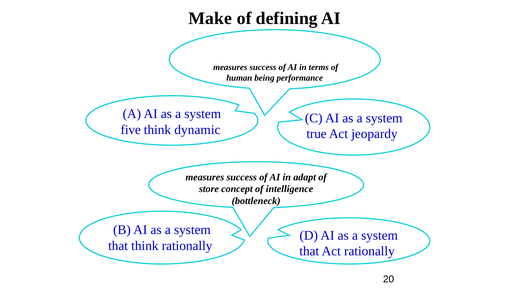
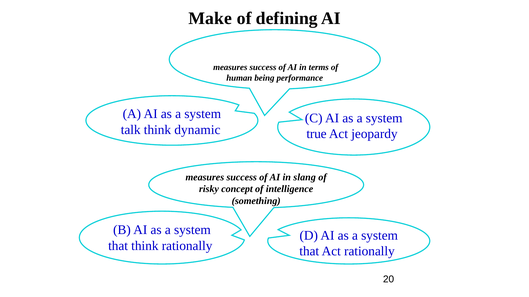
five: five -> talk
adapt: adapt -> slang
store: store -> risky
bottleneck: bottleneck -> something
